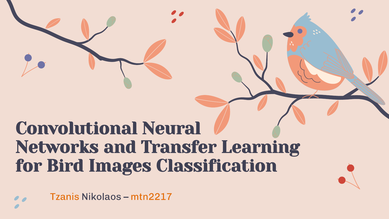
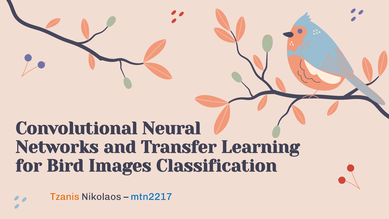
mtn2217 colour: orange -> blue
